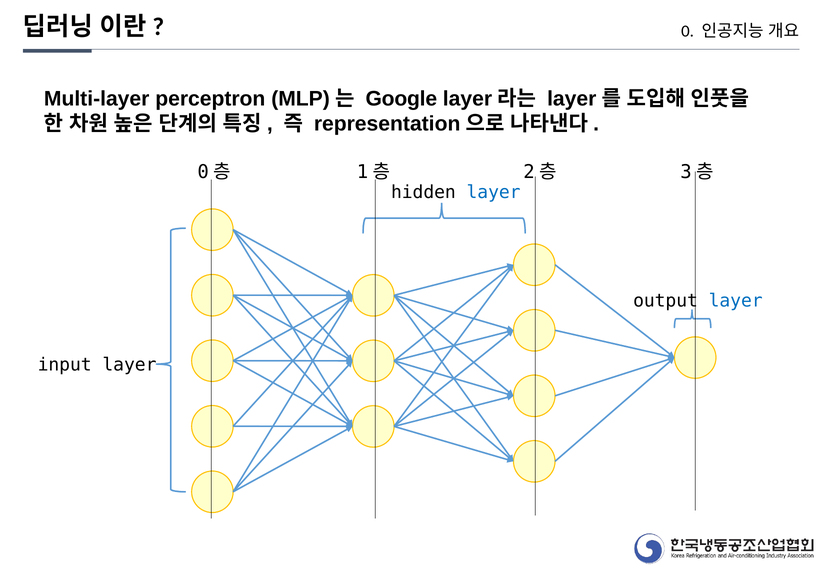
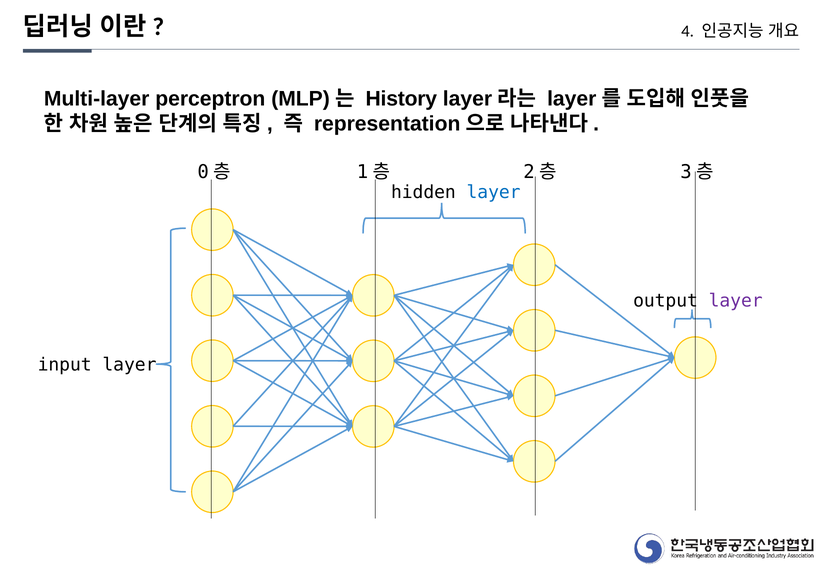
0: 0 -> 4
Google: Google -> History
layer at (736, 301) colour: blue -> purple
